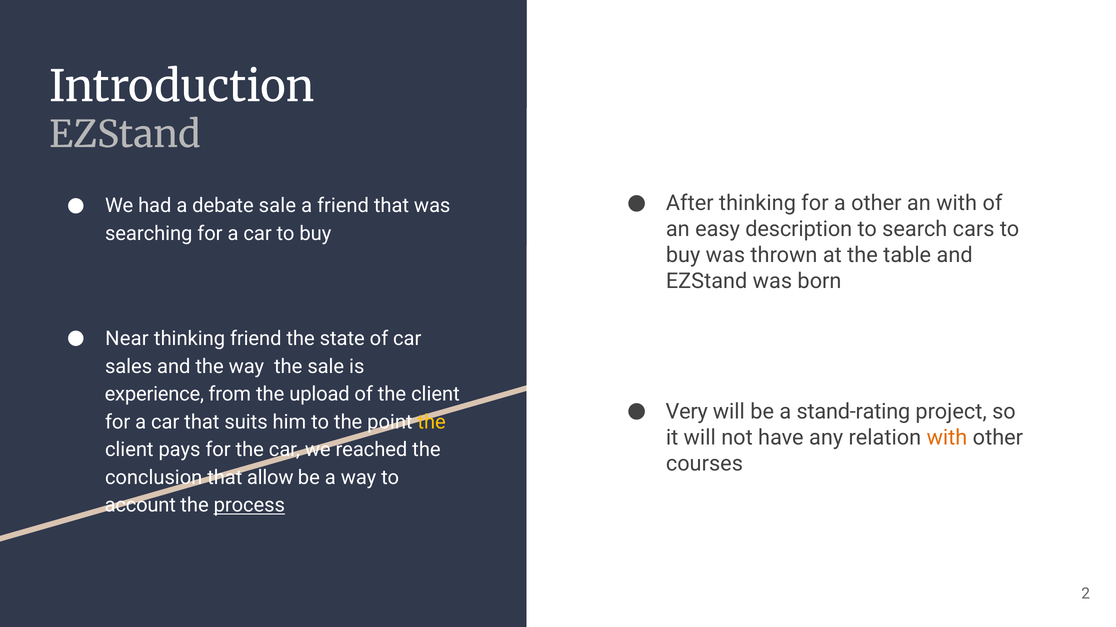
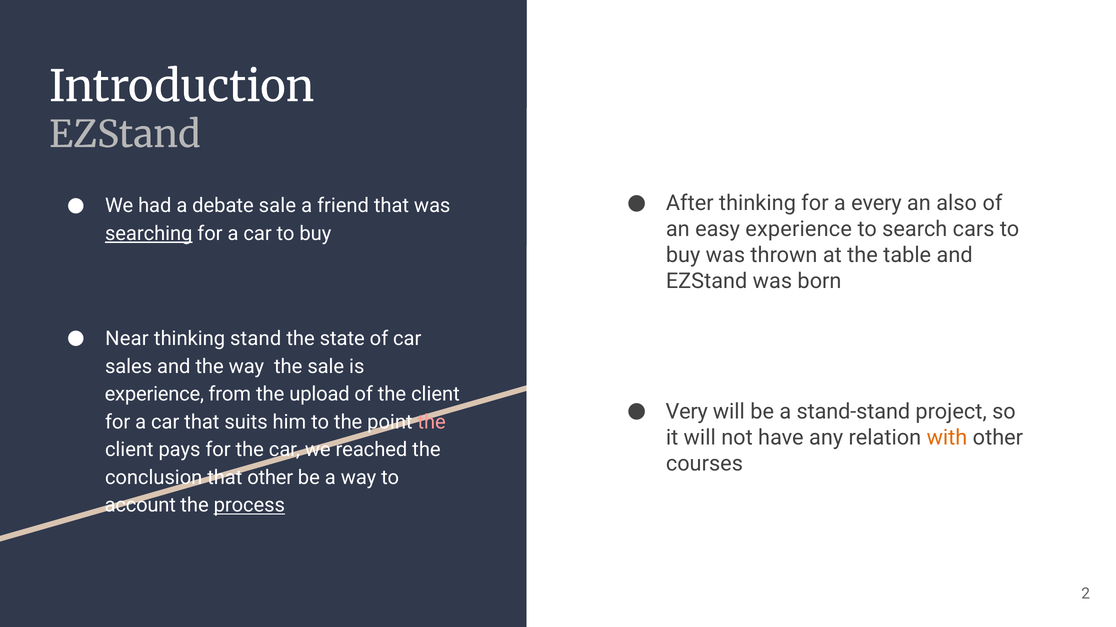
a other: other -> every
an with: with -> also
easy description: description -> experience
searching underline: none -> present
thinking friend: friend -> stand
stand-rating: stand-rating -> stand-stand
the at (432, 423) colour: yellow -> pink
that allow: allow -> other
